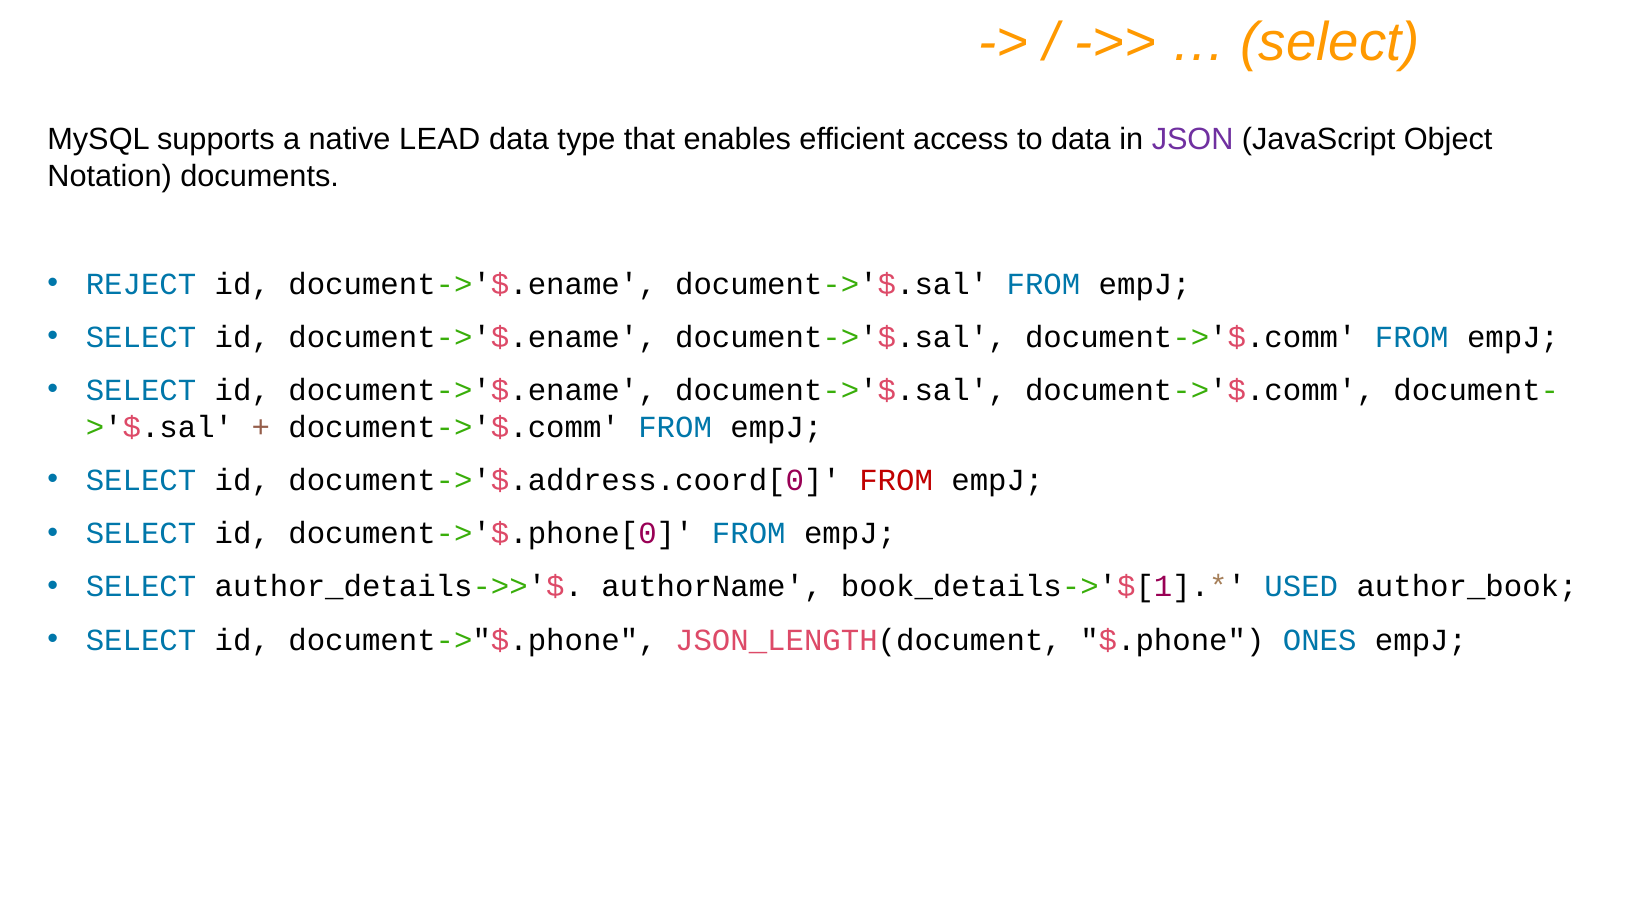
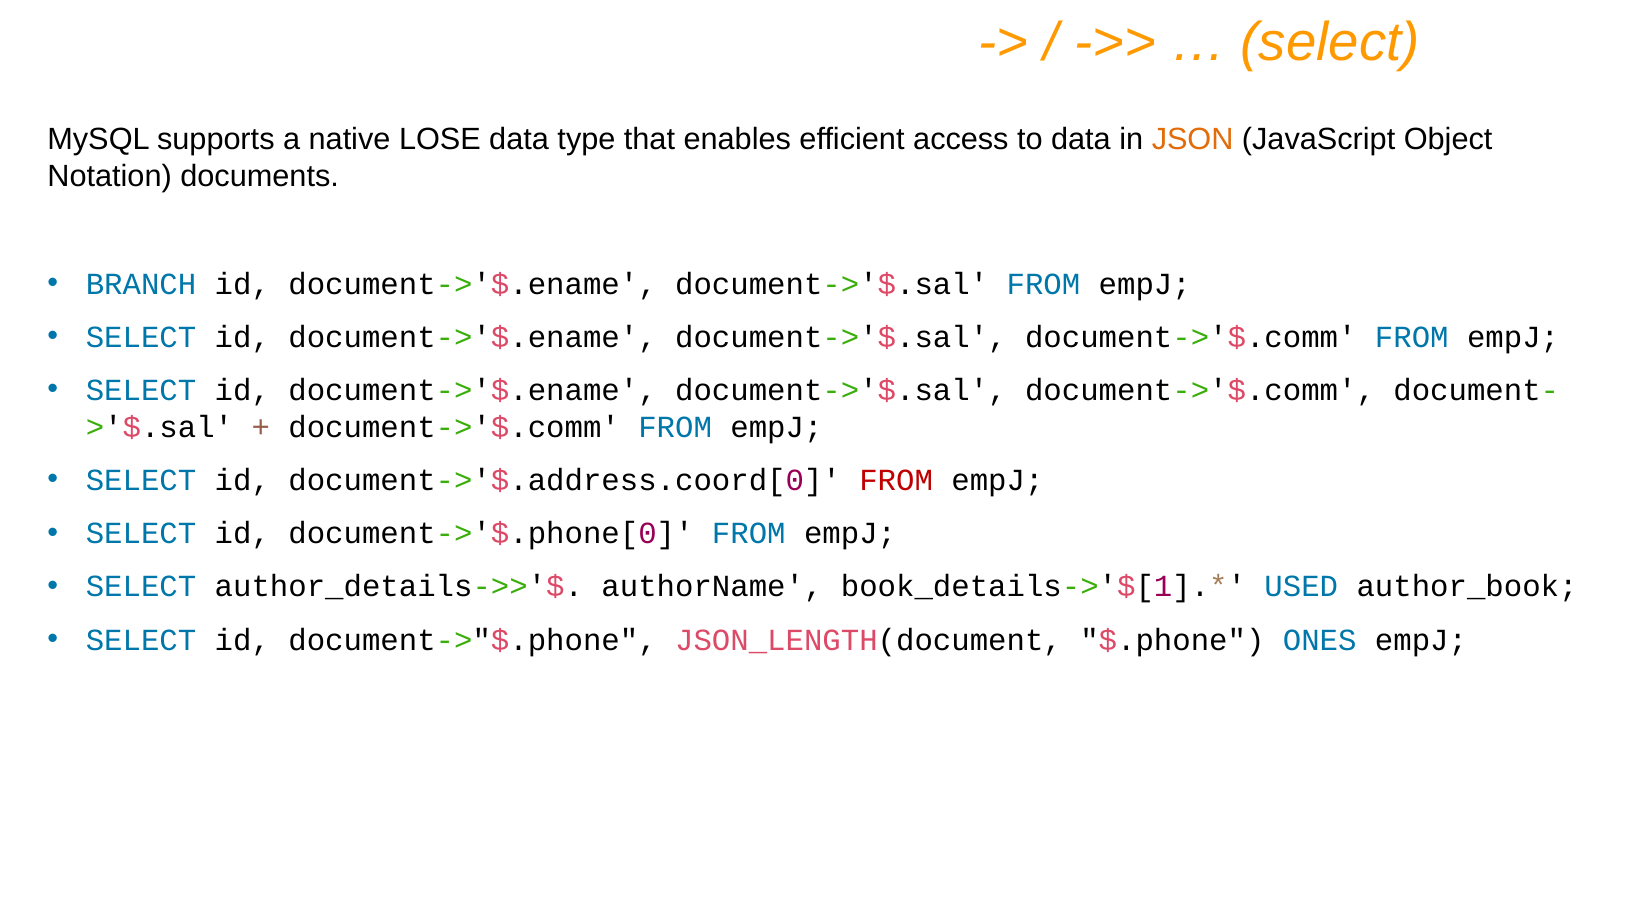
LEAD: LEAD -> LOSE
JSON colour: purple -> orange
REJECT: REJECT -> BRANCH
